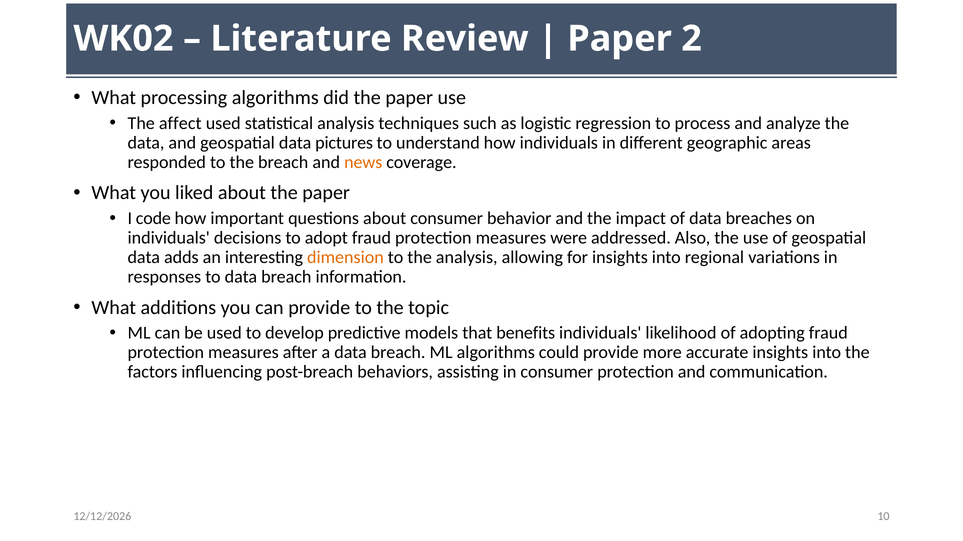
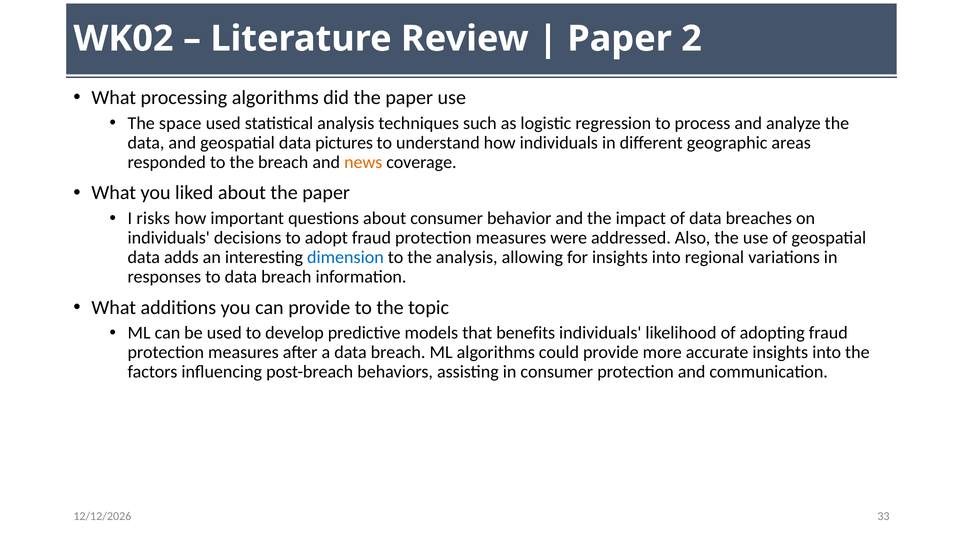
affect: affect -> space
code: code -> risks
dimension colour: orange -> blue
10: 10 -> 33
